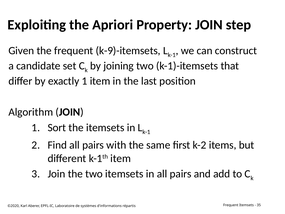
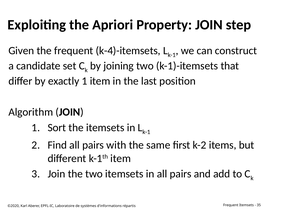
k-9)-itemsets: k-9)-itemsets -> k-4)-itemsets
